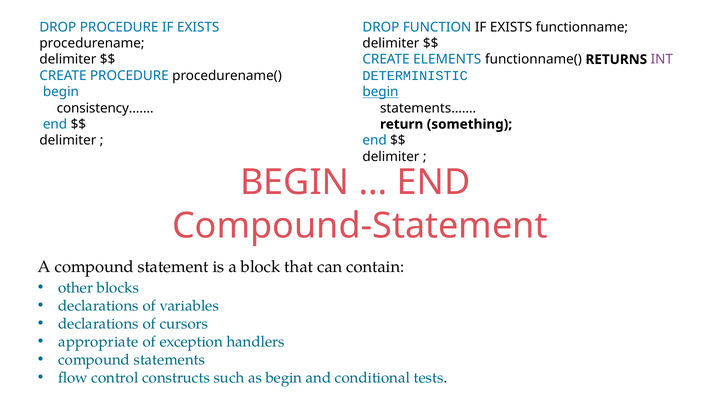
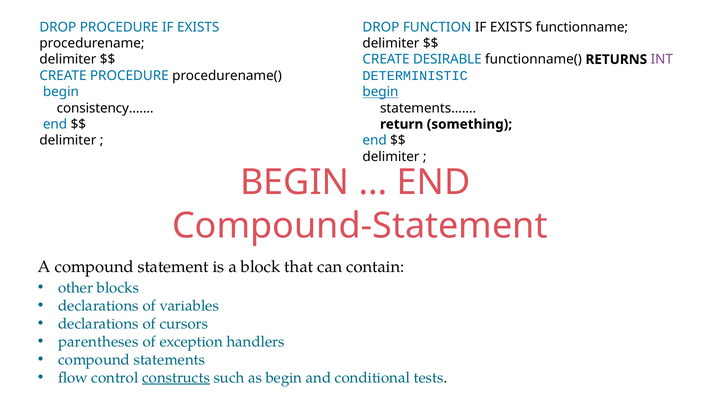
ELEMENTS: ELEMENTS -> DESIRABLE
appropriate: appropriate -> parentheses
constructs underline: none -> present
